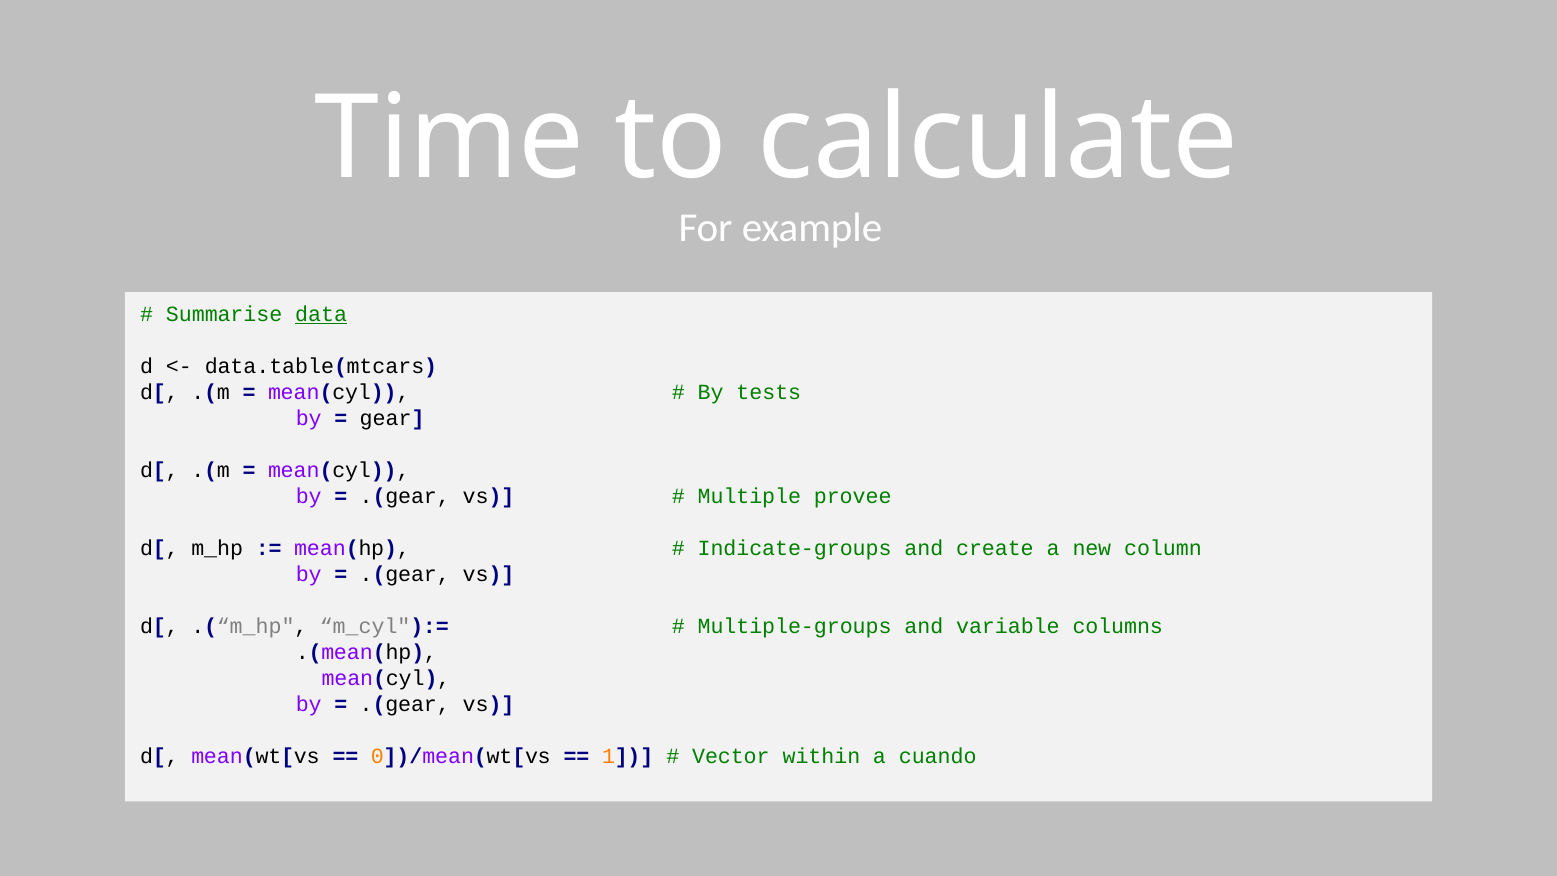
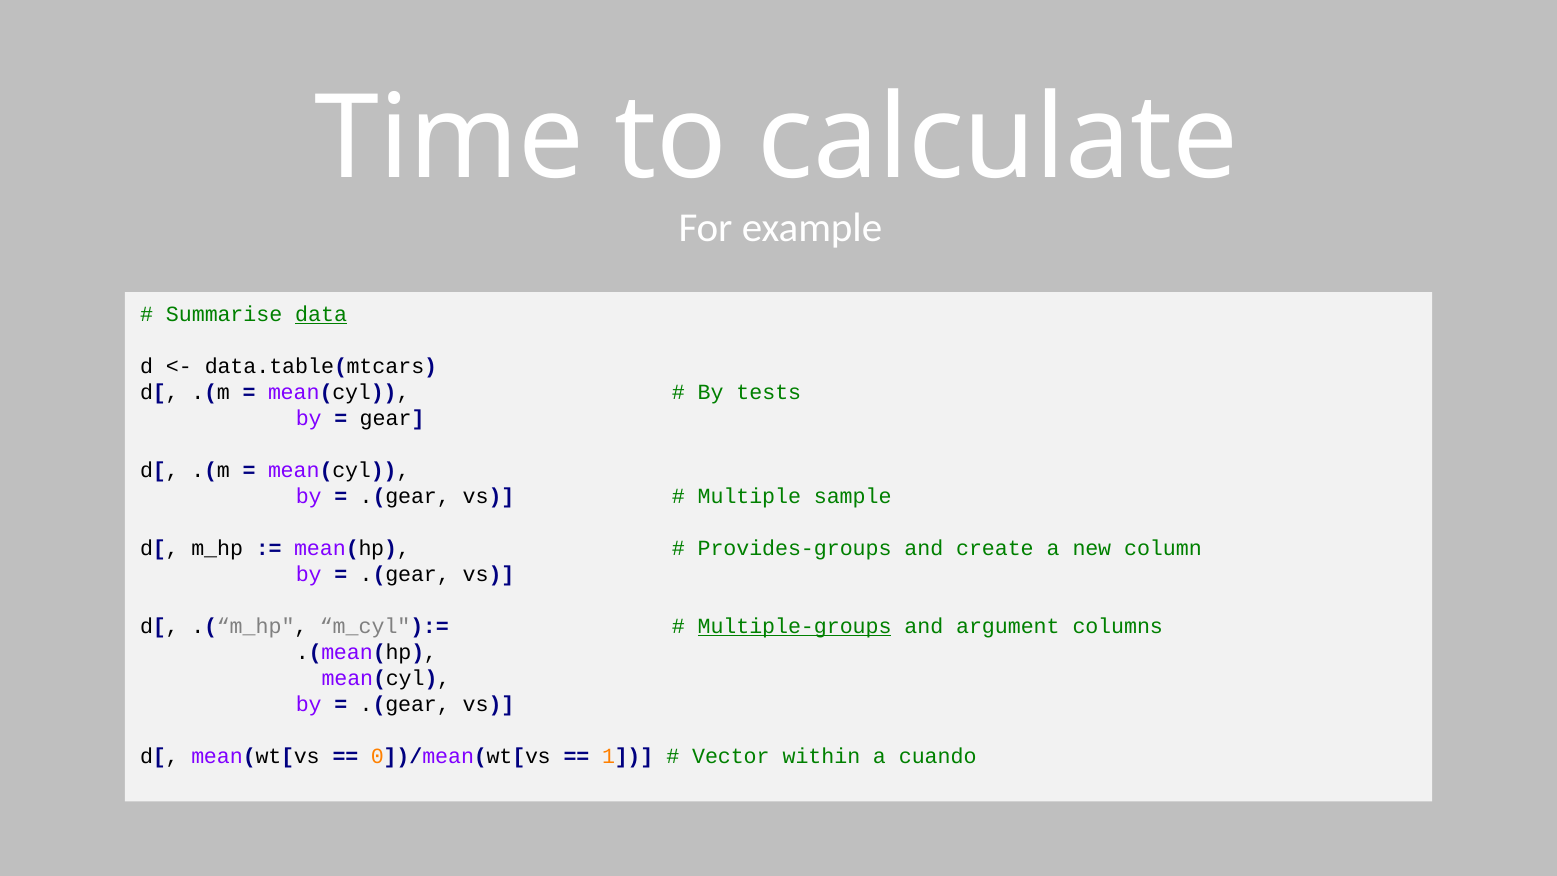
provee: provee -> sample
Indicate-groups: Indicate-groups -> Provides-groups
Multiple-groups underline: none -> present
variable: variable -> argument
